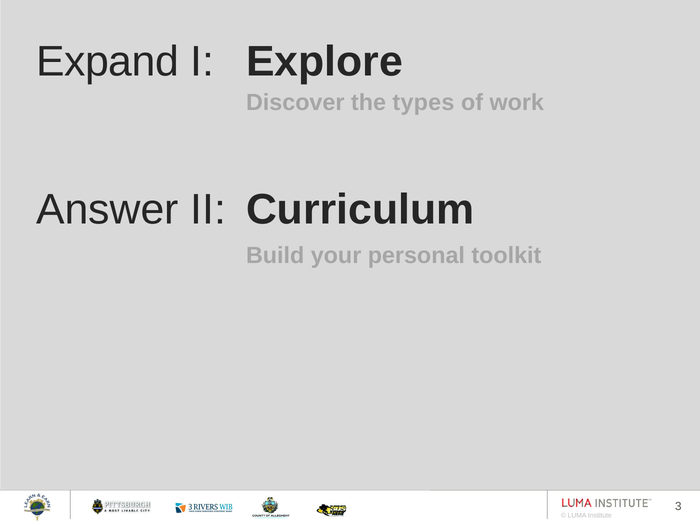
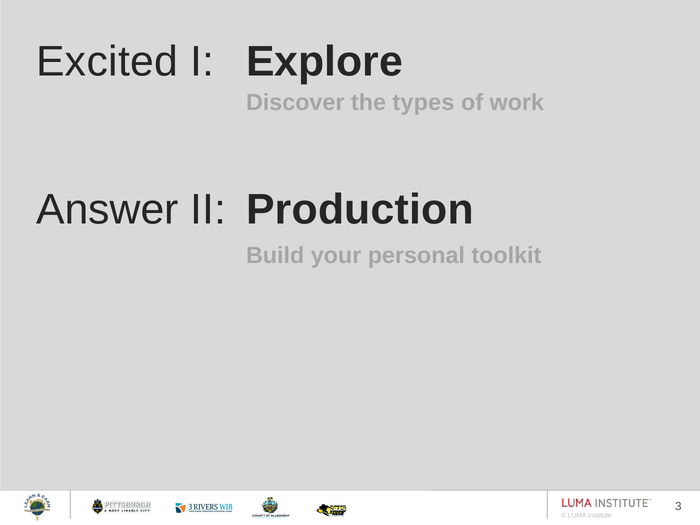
Expand: Expand -> Excited
Curriculum: Curriculum -> Production
